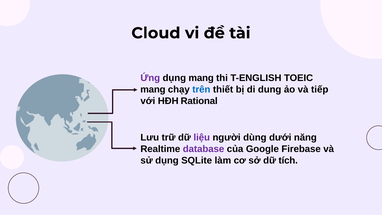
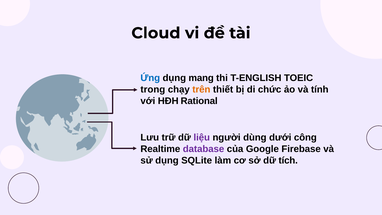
Ứng colour: purple -> blue
mang at (153, 89): mang -> trong
trên colour: blue -> orange
dung: dung -> chức
tiếp: tiếp -> tính
năng: năng -> công
